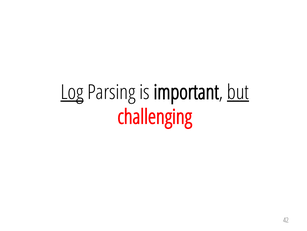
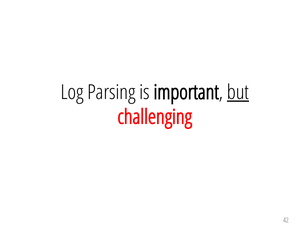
Log underline: present -> none
